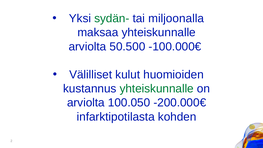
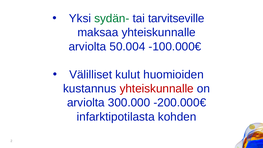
miljoonalla: miljoonalla -> tarvitseville
50.500: 50.500 -> 50.004
yhteiskunnalle at (157, 89) colour: green -> red
100.050: 100.050 -> 300.000
